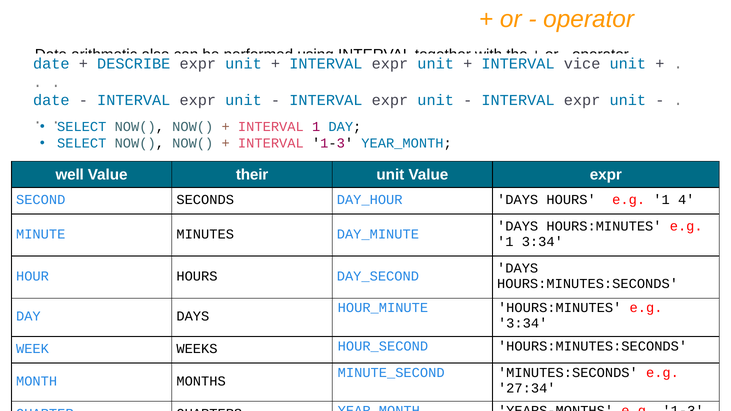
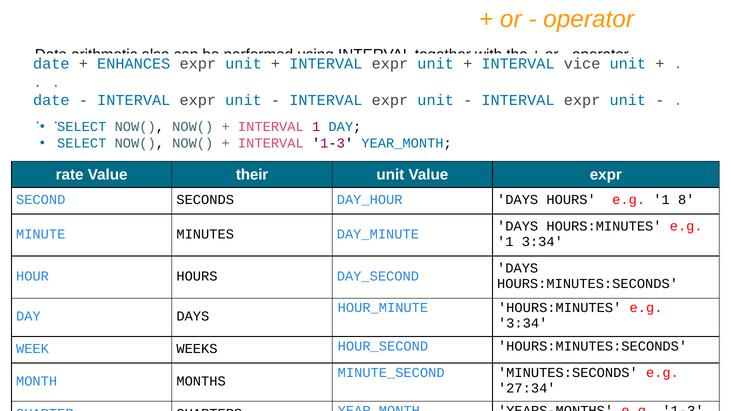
DESCRIBE: DESCRIBE -> ENHANCES
well: well -> rate
4: 4 -> 8
